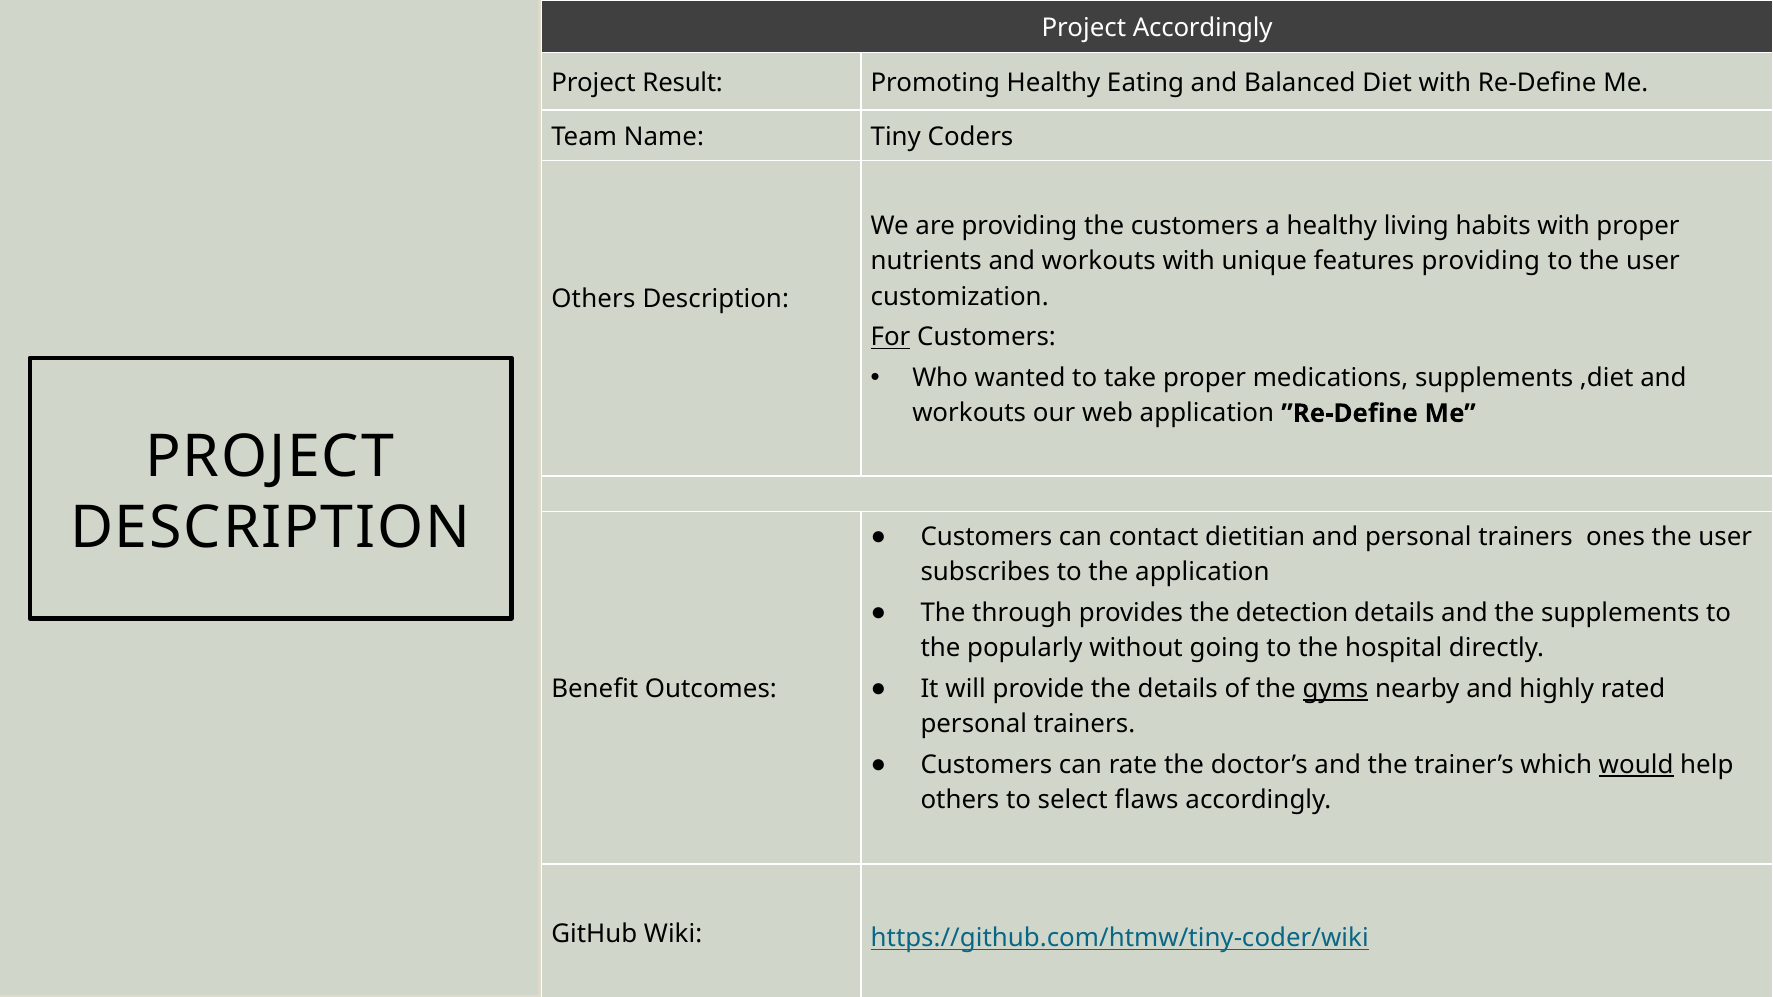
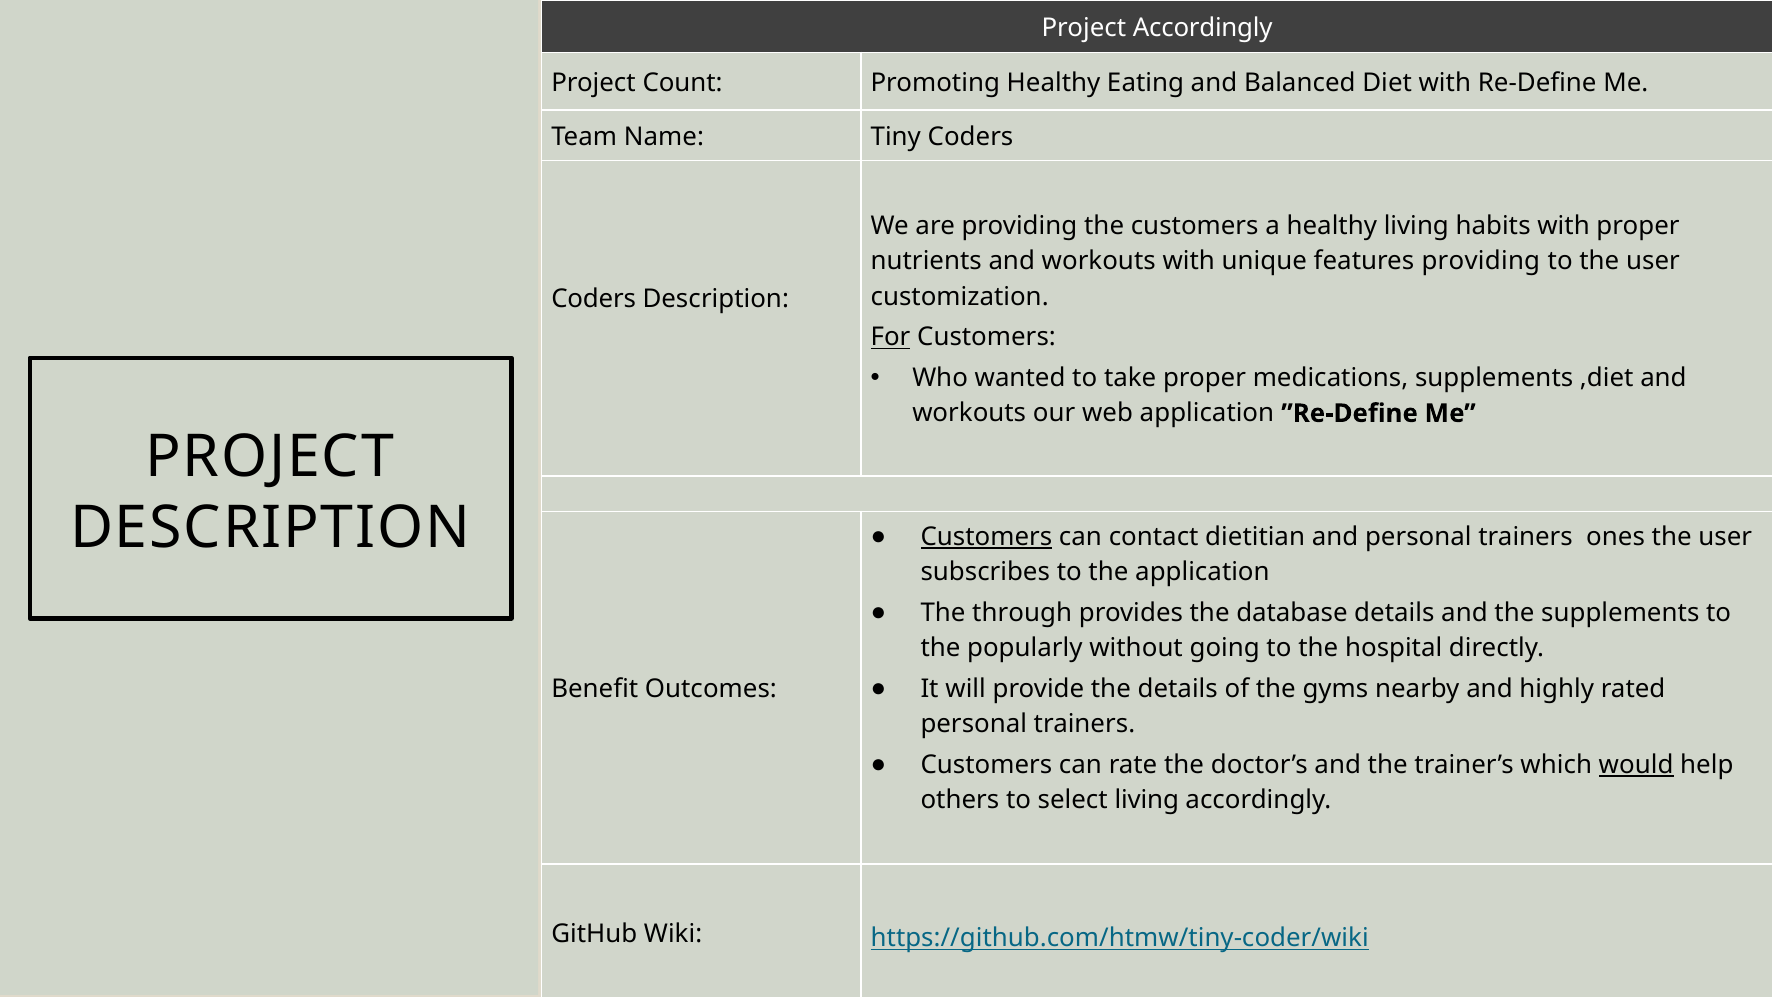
Result: Result -> Count
Others at (593, 300): Others -> Coders
Customers at (986, 537) underline: none -> present
detection: detection -> database
gyms underline: present -> none
select flaws: flaws -> living
